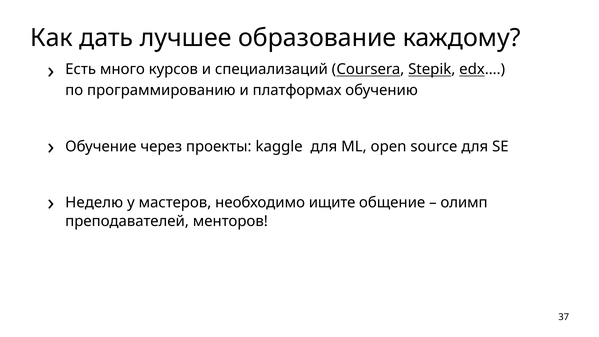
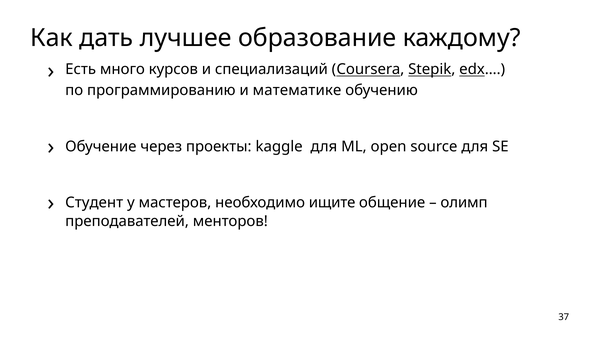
платформах: платформах -> математике
Неделю: Неделю -> Студент
